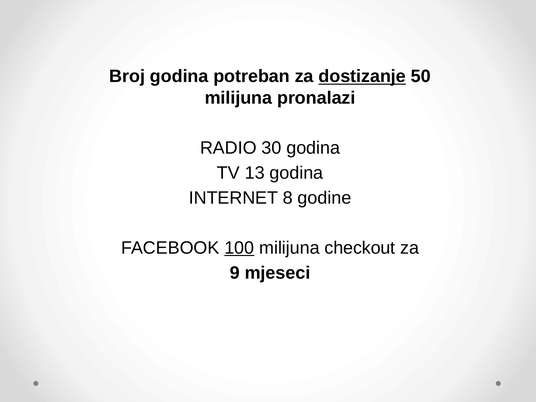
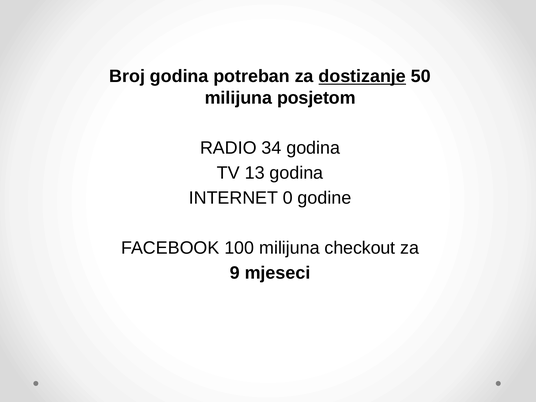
pronalazi: pronalazi -> posjetom
30: 30 -> 34
8: 8 -> 0
100 underline: present -> none
